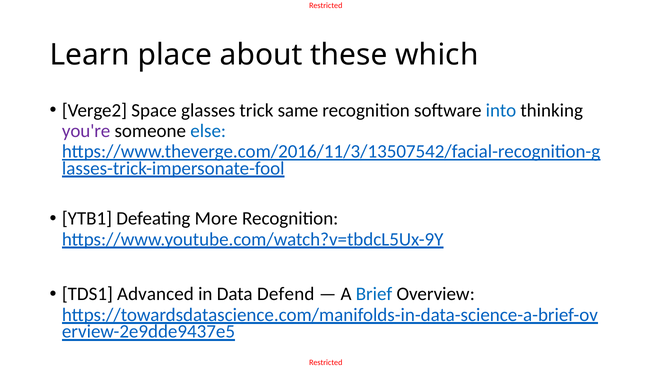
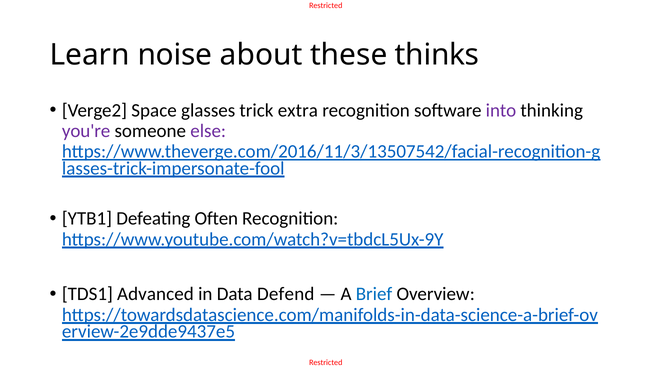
place: place -> noise
which: which -> thinks
same: same -> extra
into colour: blue -> purple
else colour: blue -> purple
More: More -> Often
